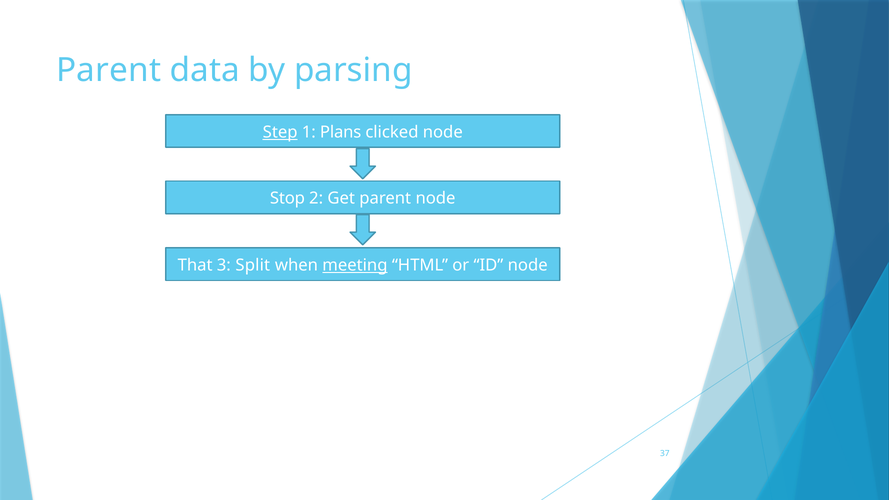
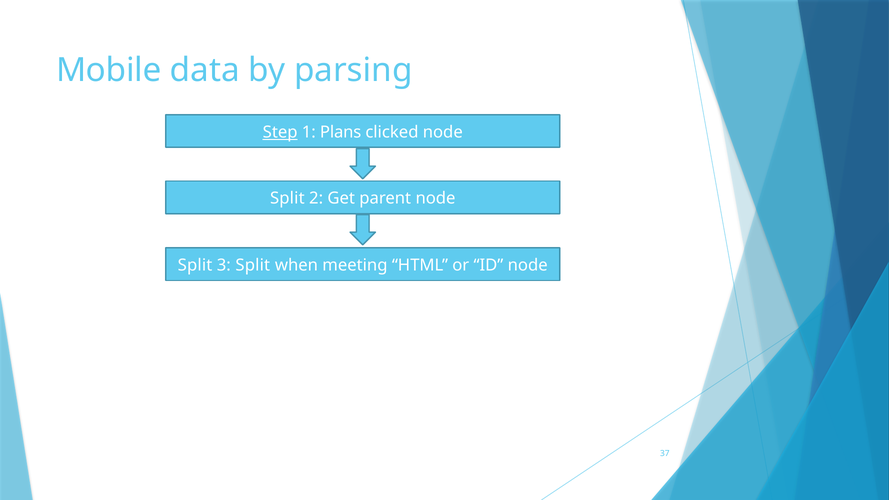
Parent at (109, 70): Parent -> Mobile
Stop at (287, 199): Stop -> Split
That at (195, 265): That -> Split
meeting underline: present -> none
